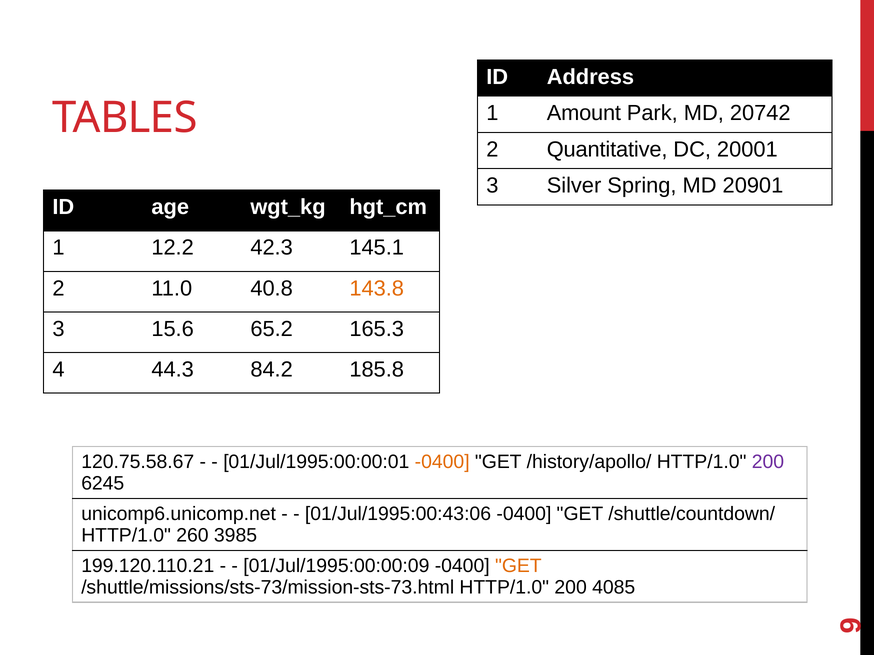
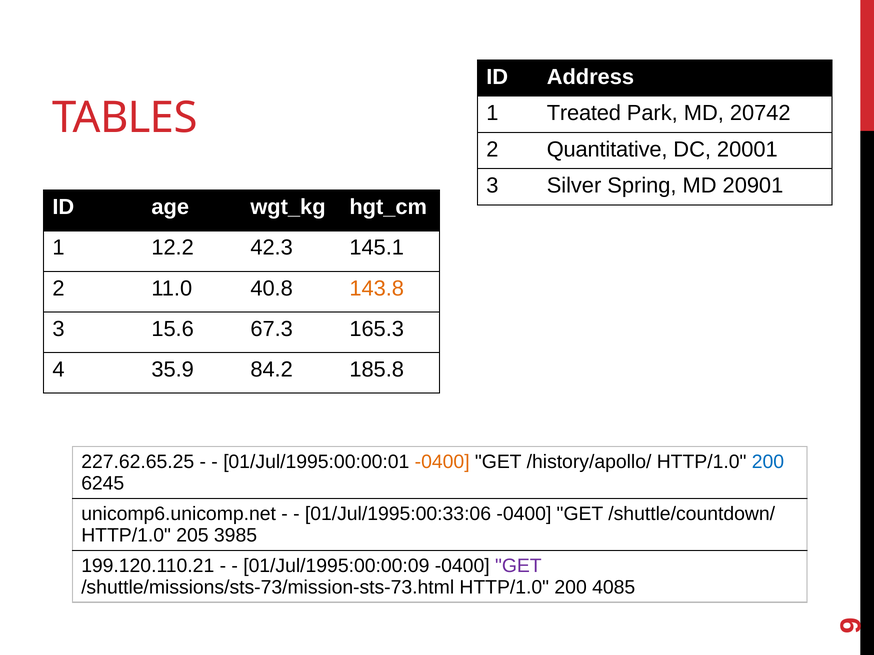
Amount: Amount -> Treated
65.2: 65.2 -> 67.3
44.3: 44.3 -> 35.9
120.75.58.67: 120.75.58.67 -> 227.62.65.25
200 at (768, 462) colour: purple -> blue
01/Jul/1995:00:43:06: 01/Jul/1995:00:43:06 -> 01/Jul/1995:00:33:06
260: 260 -> 205
GET at (518, 566) colour: orange -> purple
